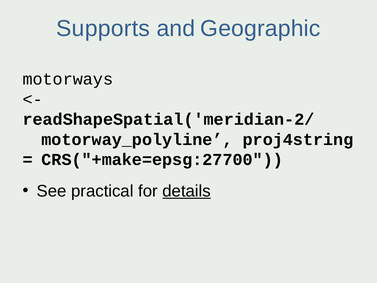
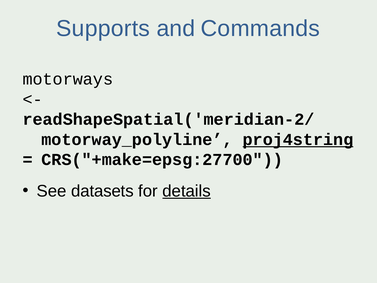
Geographic: Geographic -> Commands
proj4string underline: none -> present
practical: practical -> datasets
